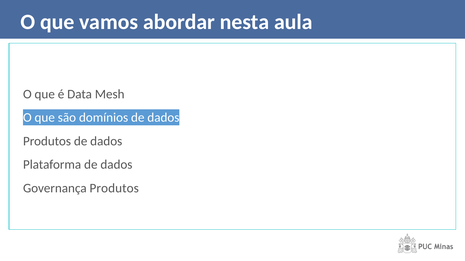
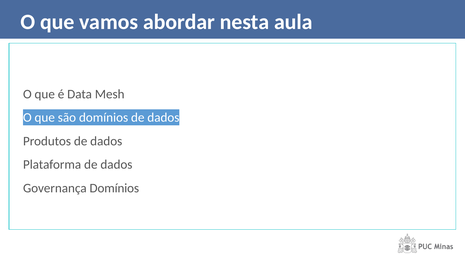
Governança Produtos: Produtos -> Domínios
